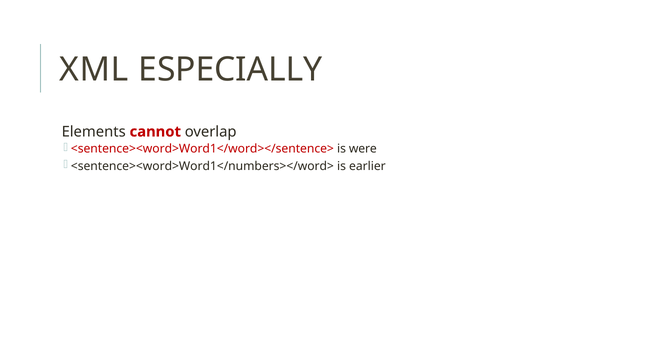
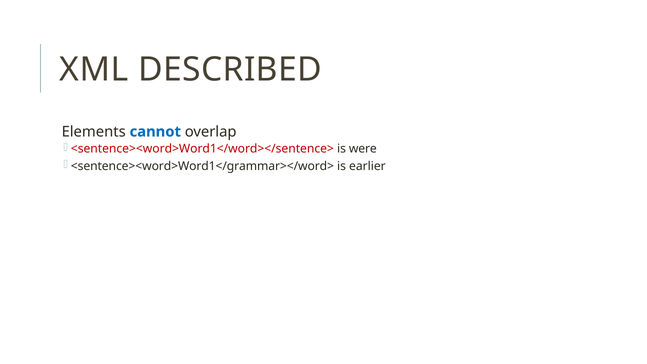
ESPECIALLY: ESPECIALLY -> DESCRIBED
cannot colour: red -> blue
<sentence><word>Word1</numbers></word>: <sentence><word>Word1</numbers></word> -> <sentence><word>Word1</grammar></word>
